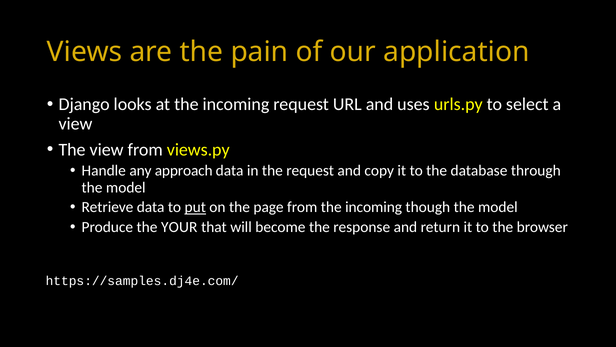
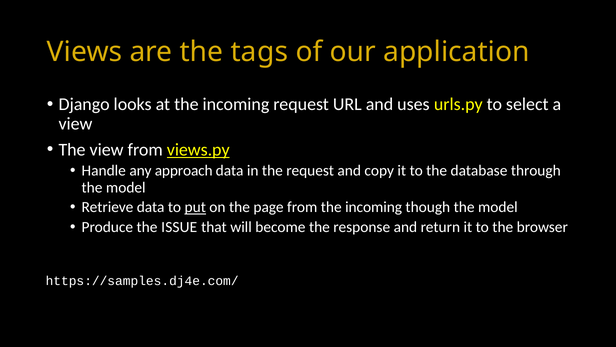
pain: pain -> tags
views.py underline: none -> present
YOUR: YOUR -> ISSUE
